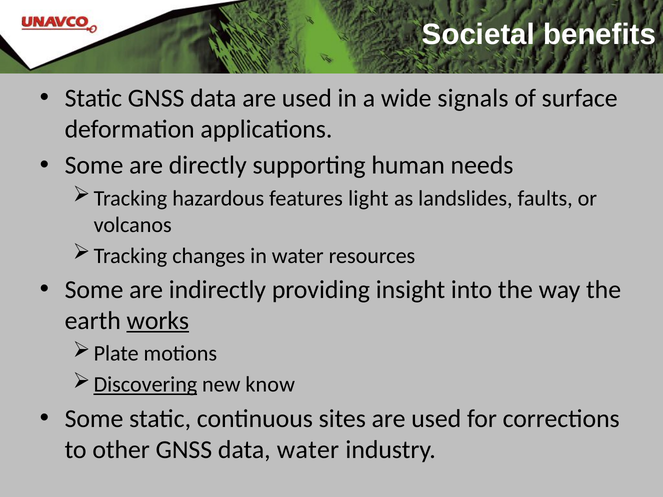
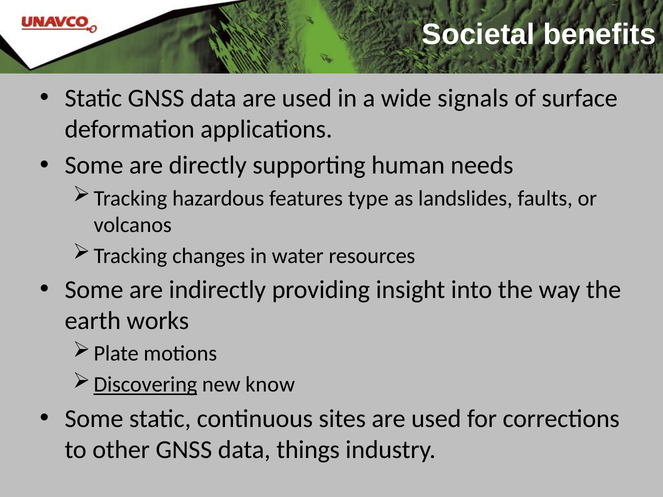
light: light -> type
works underline: present -> none
data water: water -> things
